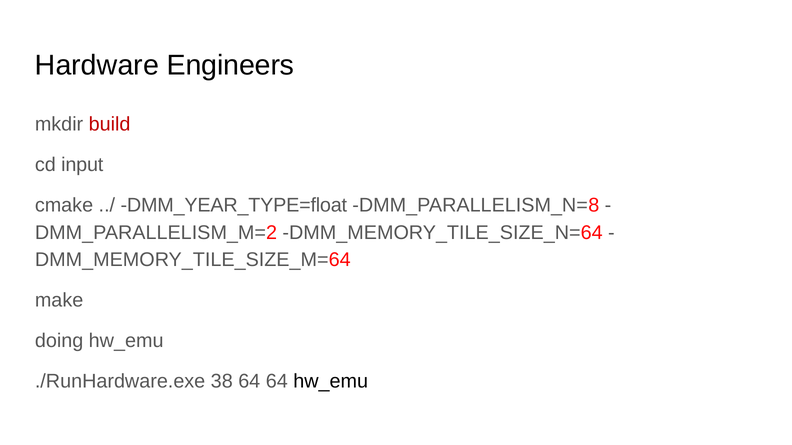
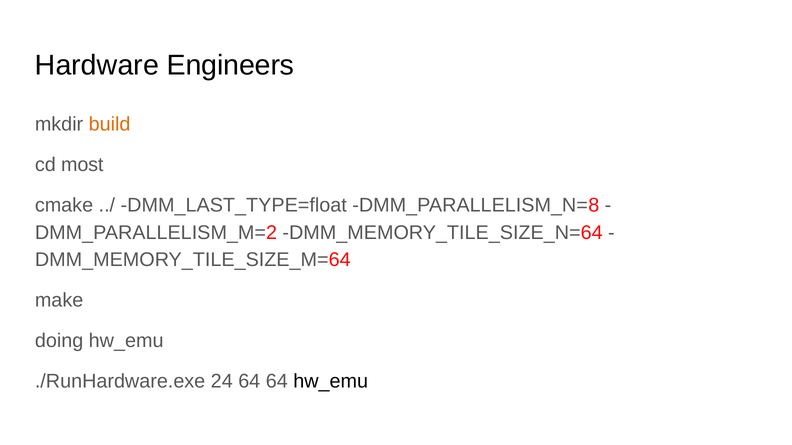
build colour: red -> orange
input: input -> most
DMM_YEAR_TYPE=float: DMM_YEAR_TYPE=float -> DMM_LAST_TYPE=float
38: 38 -> 24
